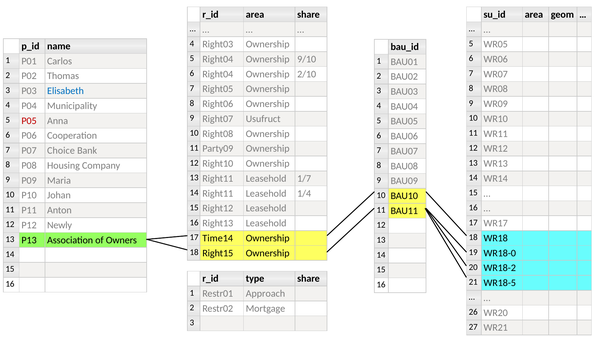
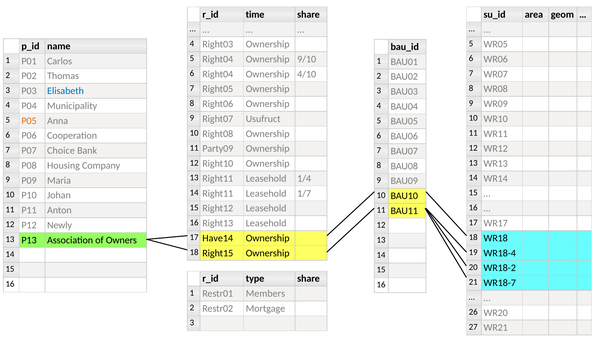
area at (255, 14): area -> time
2/10: 2/10 -> 4/10
P05 colour: red -> orange
1/7: 1/7 -> 1/4
1/4: 1/4 -> 1/7
Time14: Time14 -> Have14
WR18-0: WR18-0 -> WR18-4
WR18-5: WR18-5 -> WR18-7
Approach: Approach -> Members
